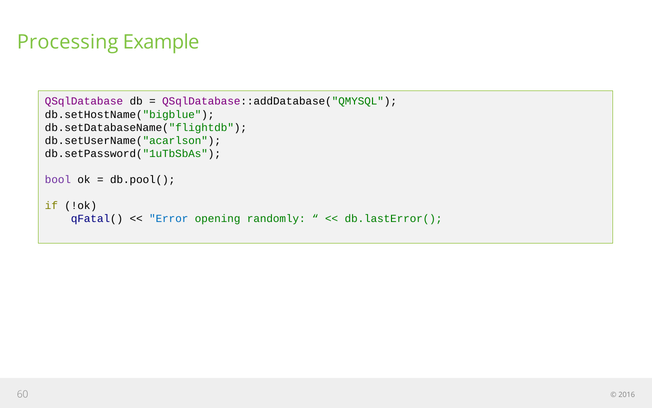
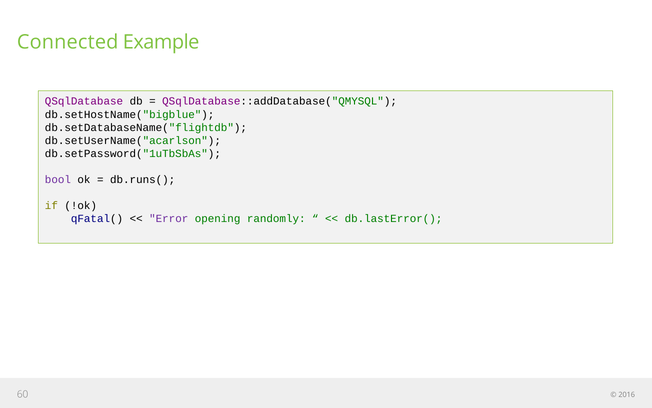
Processing: Processing -> Connected
db.pool(: db.pool( -> db.runs(
Error colour: blue -> purple
